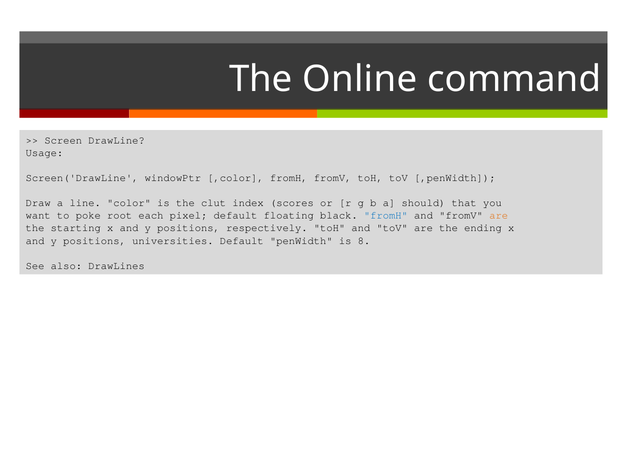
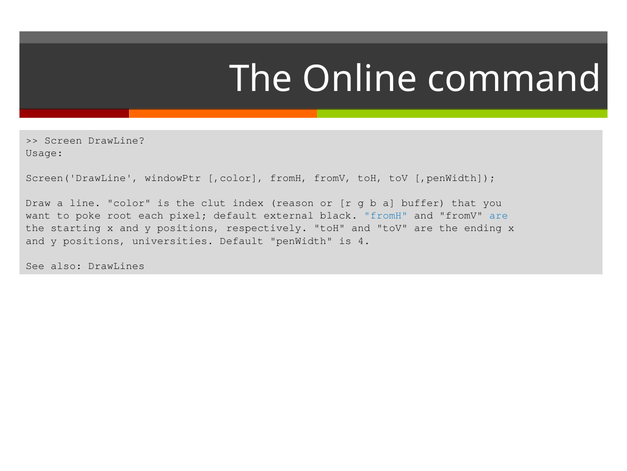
scores: scores -> reason
should: should -> buffer
floating: floating -> external
are at (499, 215) colour: orange -> blue
8: 8 -> 4
